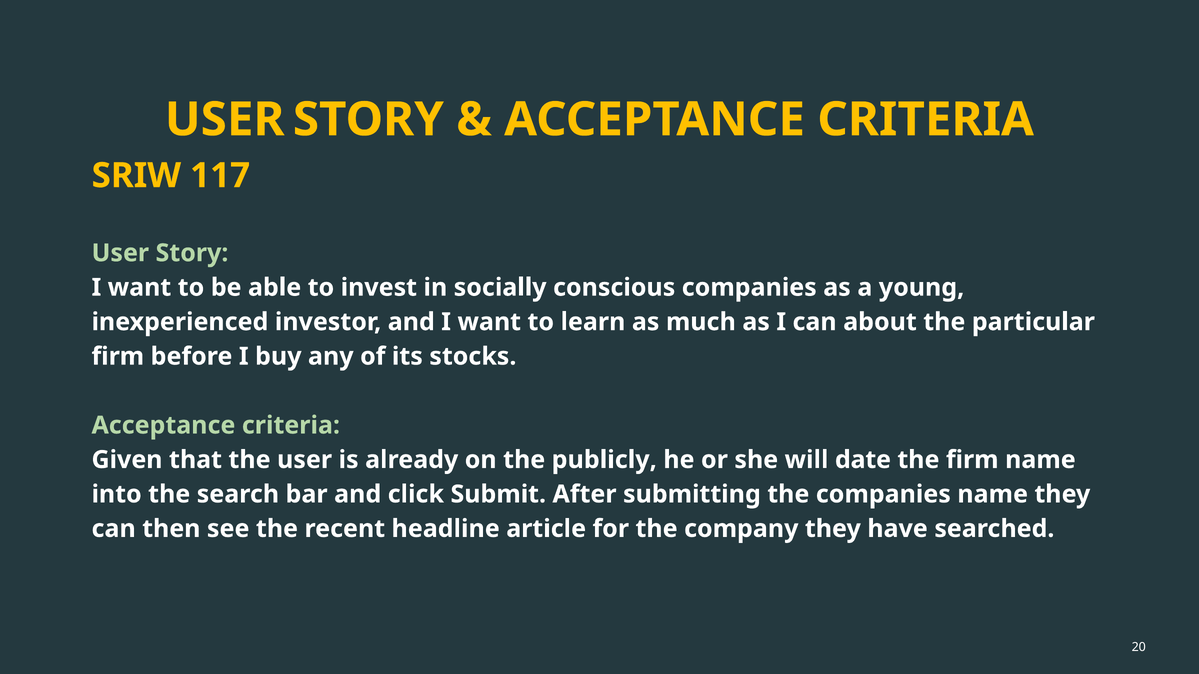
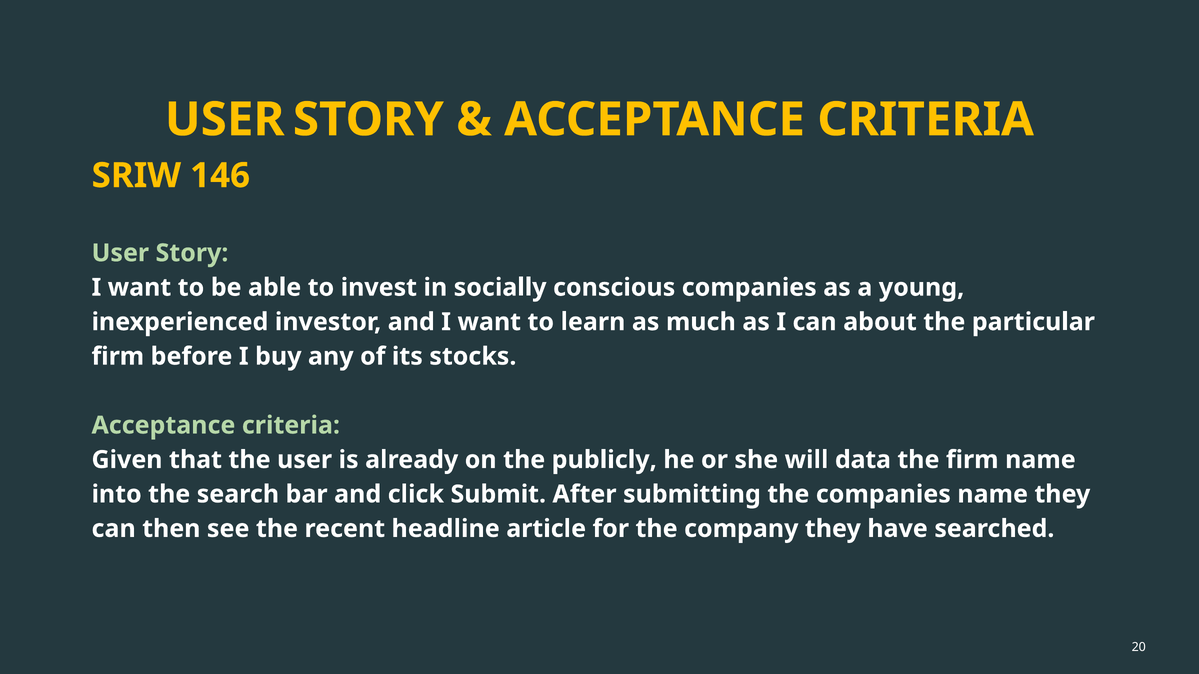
117: 117 -> 146
date: date -> data
